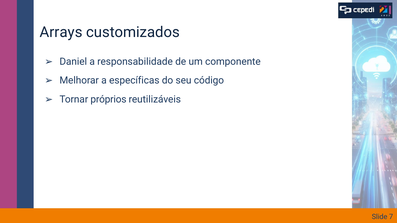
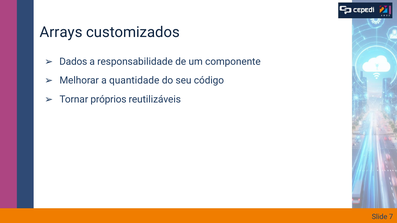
Daniel: Daniel -> Dados
específicas: específicas -> quantidade
